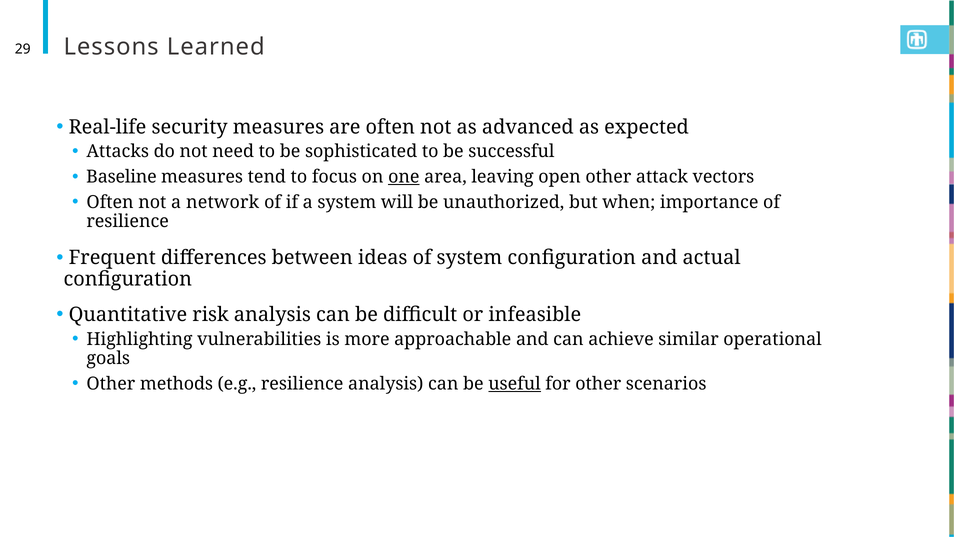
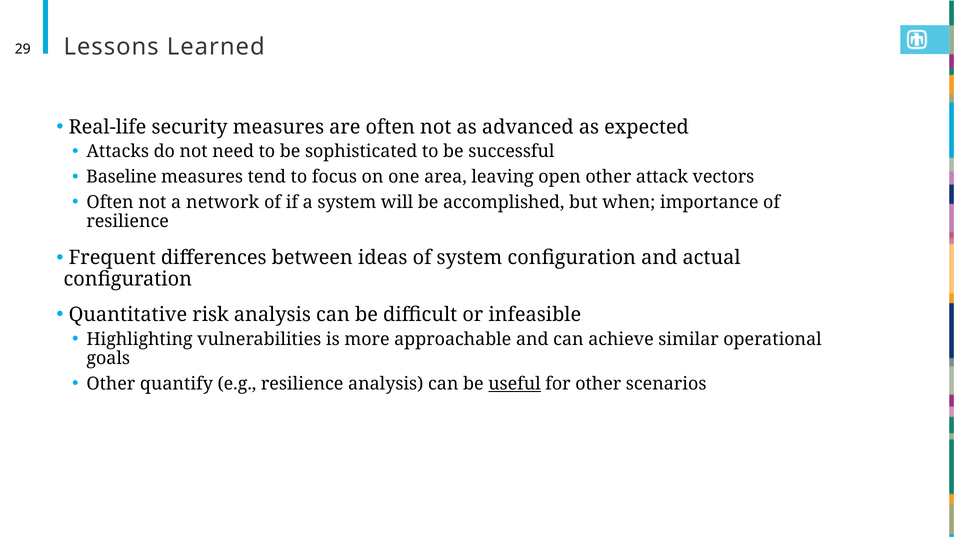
one underline: present -> none
unauthorized: unauthorized -> accomplished
methods: methods -> quantify
